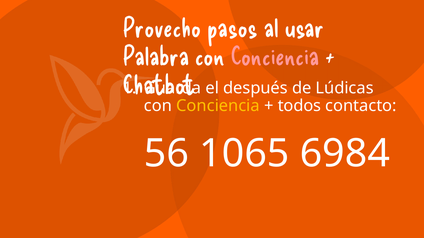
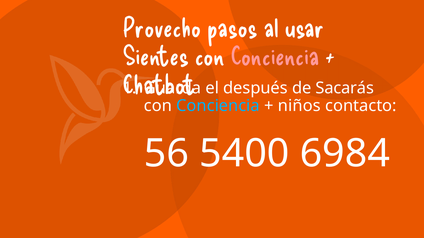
Palabra: Palabra -> Sientes
Lúdicas: Lúdicas -> Sacarás
Conciencia at (218, 106) colour: yellow -> light blue
todos: todos -> niños
1065: 1065 -> 5400
